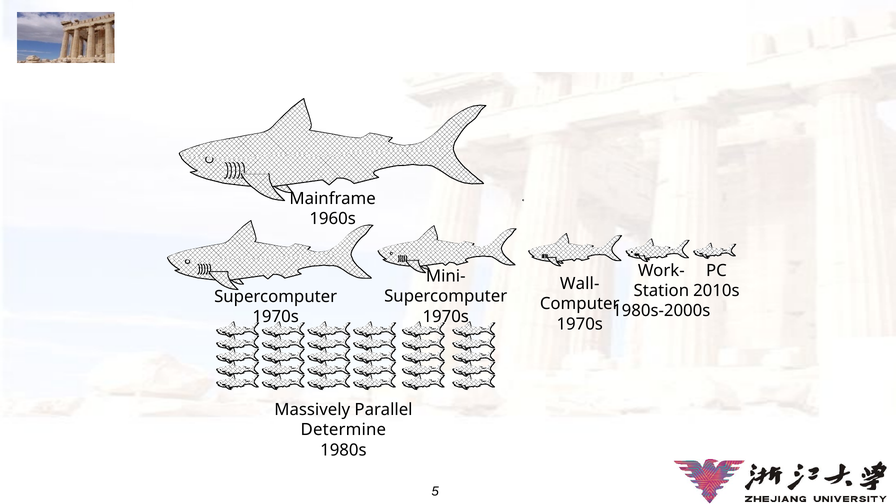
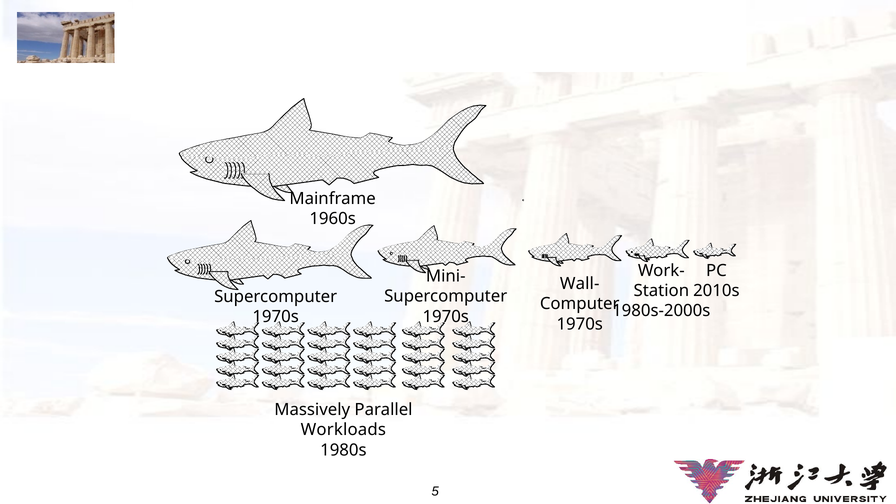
Determine: Determine -> Workloads
